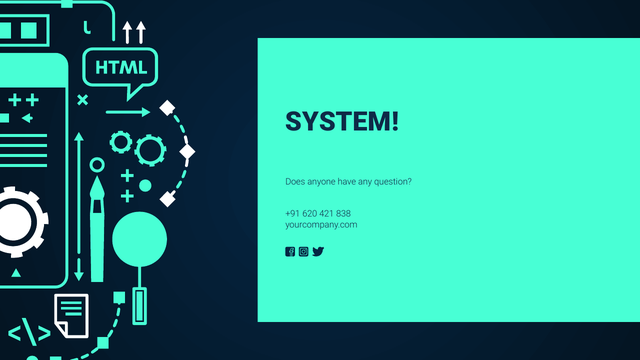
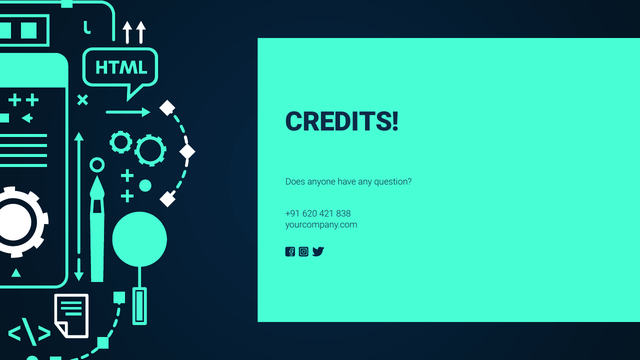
SYSTEM: SYSTEM -> CREDITS
